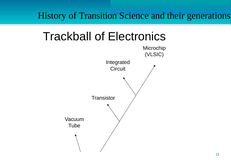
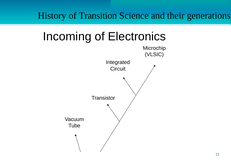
Trackball: Trackball -> Incoming
